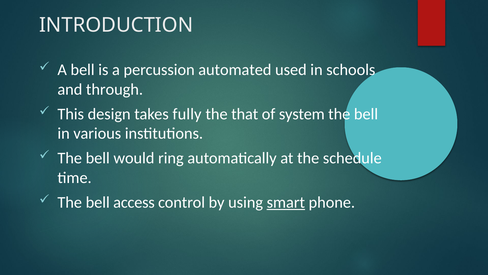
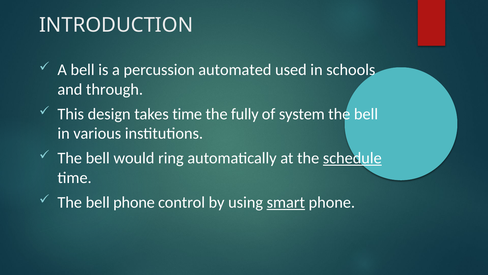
takes fully: fully -> time
that: that -> fully
schedule underline: none -> present
bell access: access -> phone
